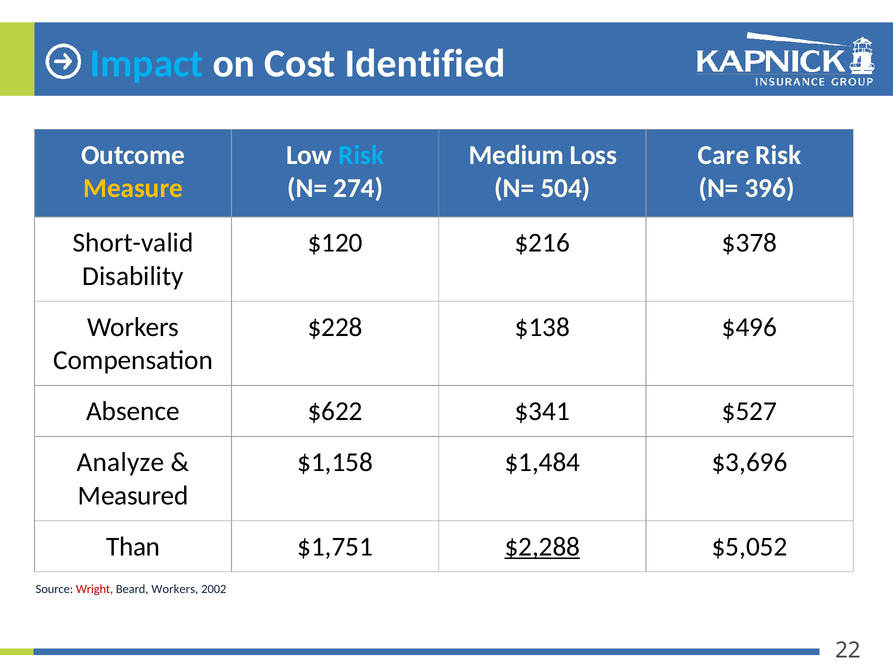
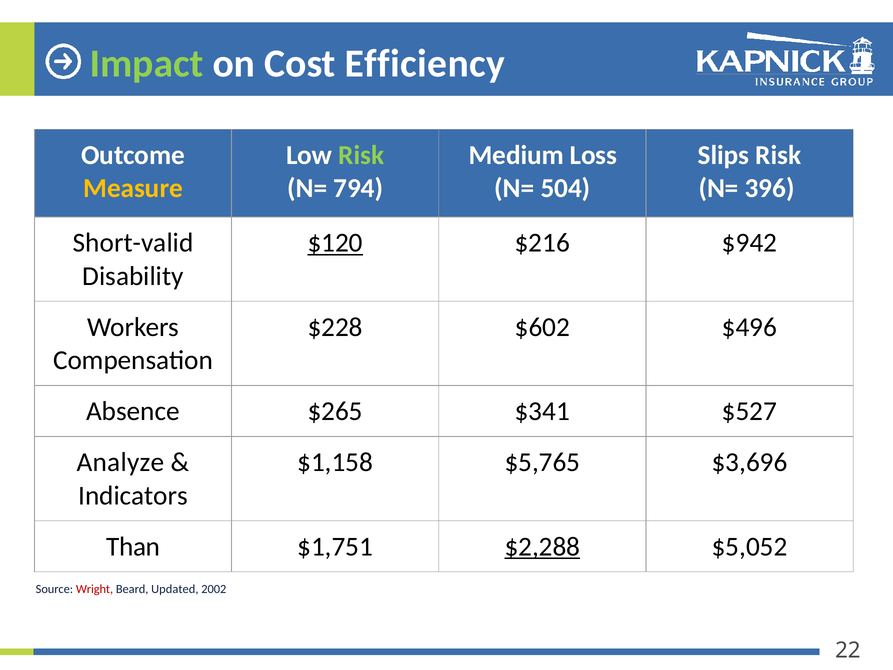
Impact colour: light blue -> light green
Identified: Identified -> Efficiency
Risk at (361, 155) colour: light blue -> light green
Care: Care -> Slips
274: 274 -> 794
$120 underline: none -> present
$378: $378 -> $942
$138: $138 -> $602
$622: $622 -> $265
$1,484: $1,484 -> $5,765
Measured: Measured -> Indicators
Beard Workers: Workers -> Updated
